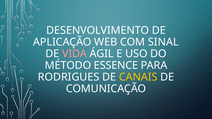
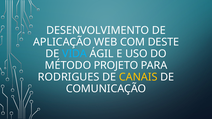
SINAL: SINAL -> DESTE
VIDA colour: pink -> light blue
ESSENCE: ESSENCE -> PROJETO
